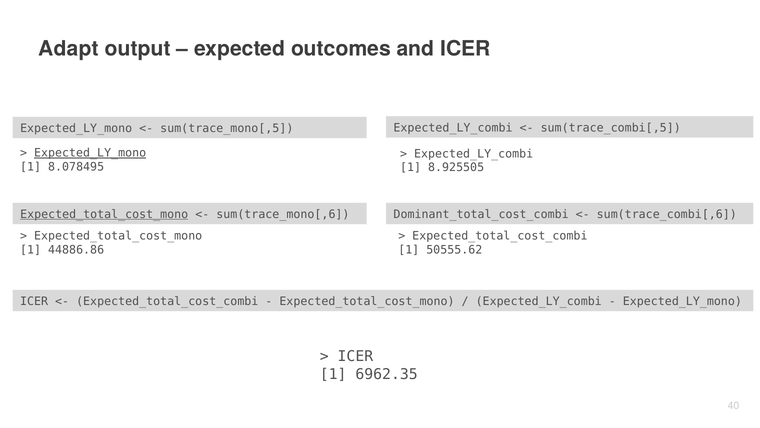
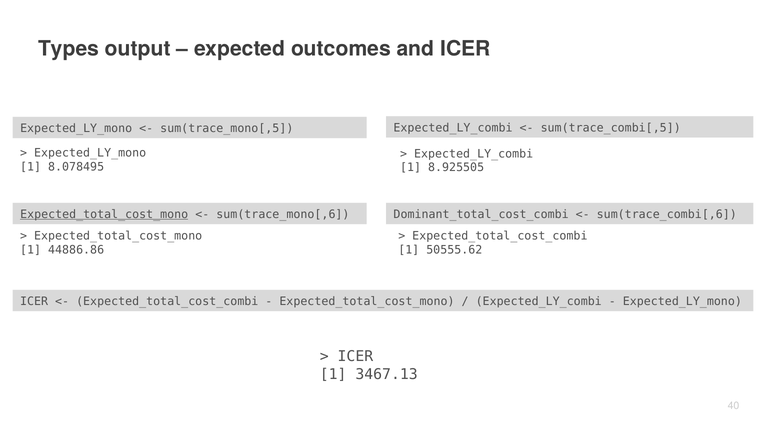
Adapt: Adapt -> Types
Expected_LY_mono at (90, 153) underline: present -> none
6962.35: 6962.35 -> 3467.13
